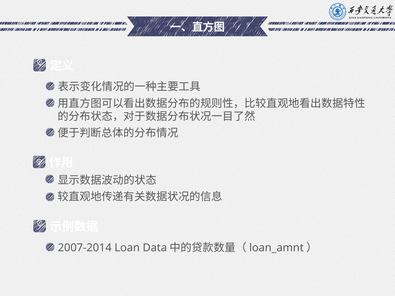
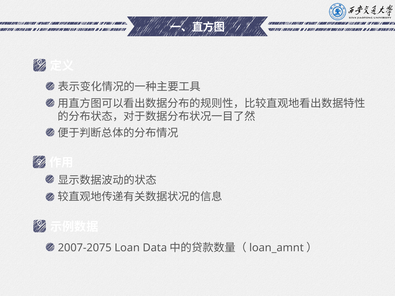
2007-2014: 2007-2014 -> 2007-2075
